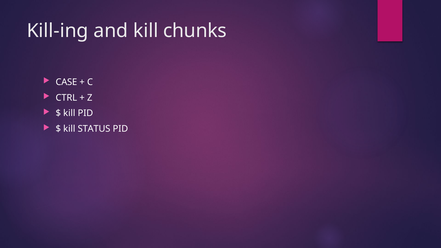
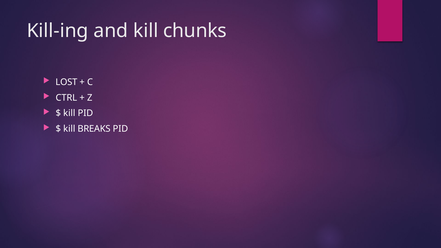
CASE: CASE -> LOST
STATUS: STATUS -> BREAKS
